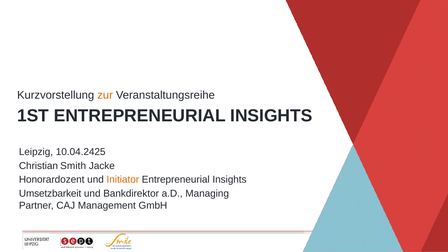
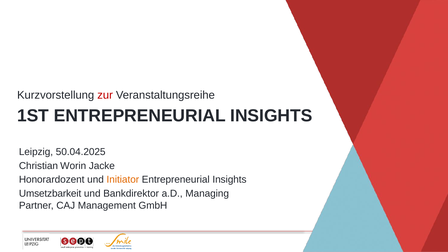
zur colour: orange -> red
10.04.2425: 10.04.2425 -> 50.04.2025
Smith: Smith -> Worin
